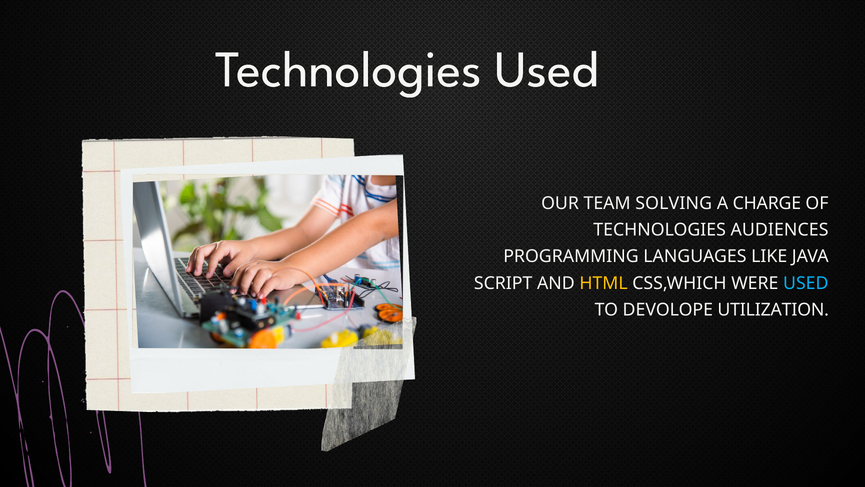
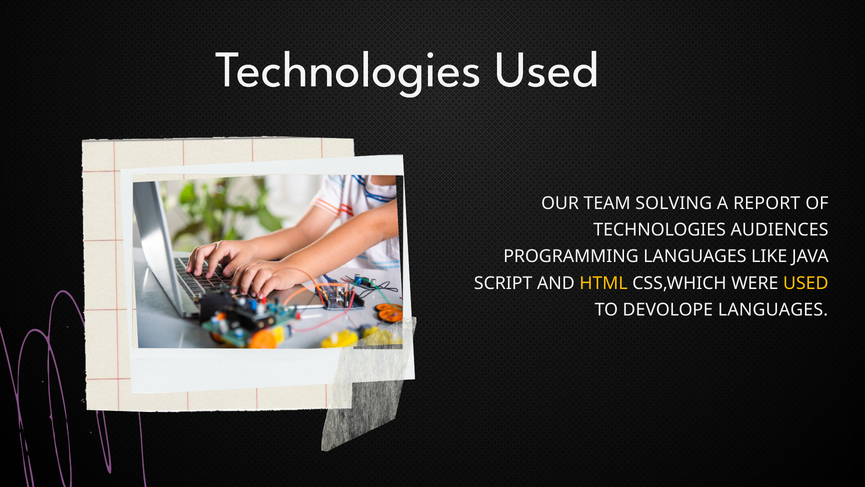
CHARGE: CHARGE -> REPORT
USED at (806, 283) colour: light blue -> yellow
DEVOLOPE UTILIZATION: UTILIZATION -> LANGUAGES
